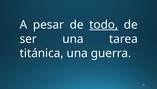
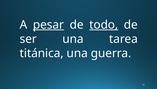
pesar underline: none -> present
